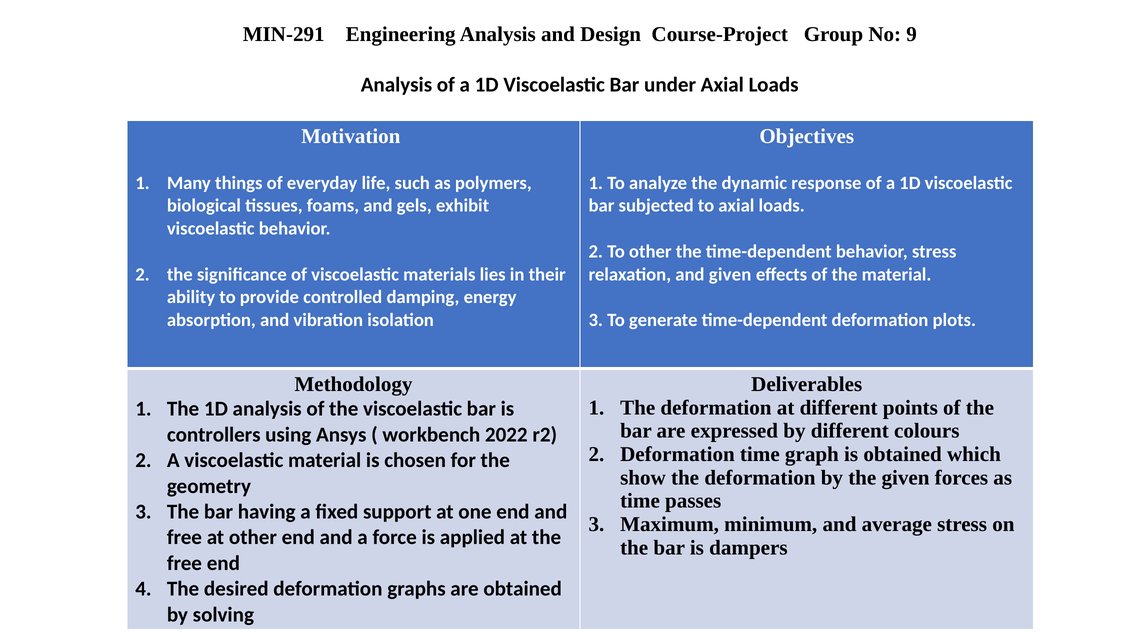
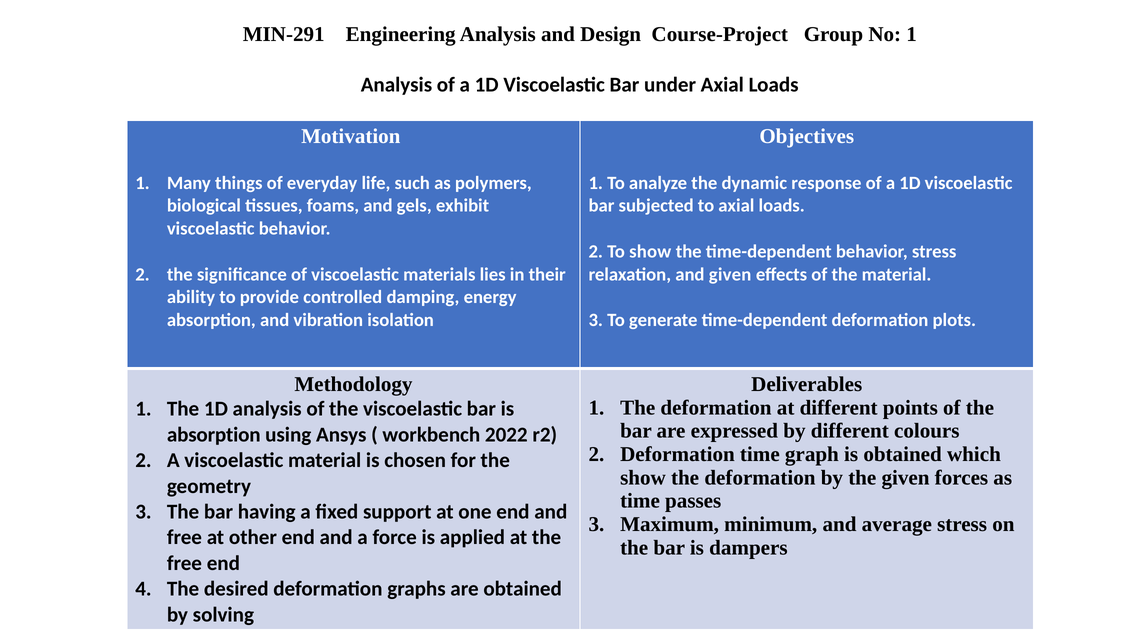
No 9: 9 -> 1
To other: other -> show
controllers at (214, 435): controllers -> absorption
